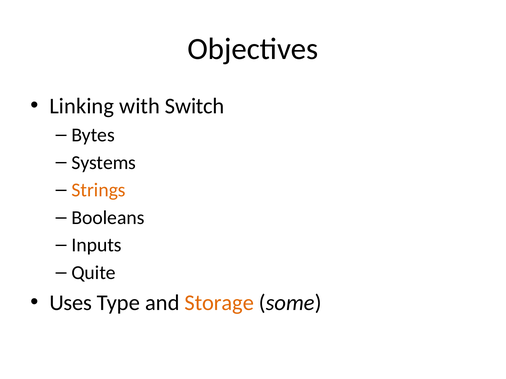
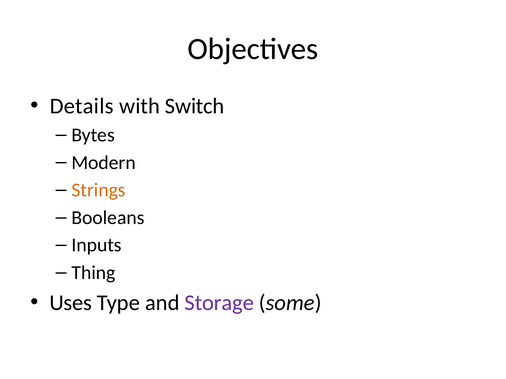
Linking: Linking -> Details
Systems: Systems -> Modern
Quite: Quite -> Thing
Storage colour: orange -> purple
